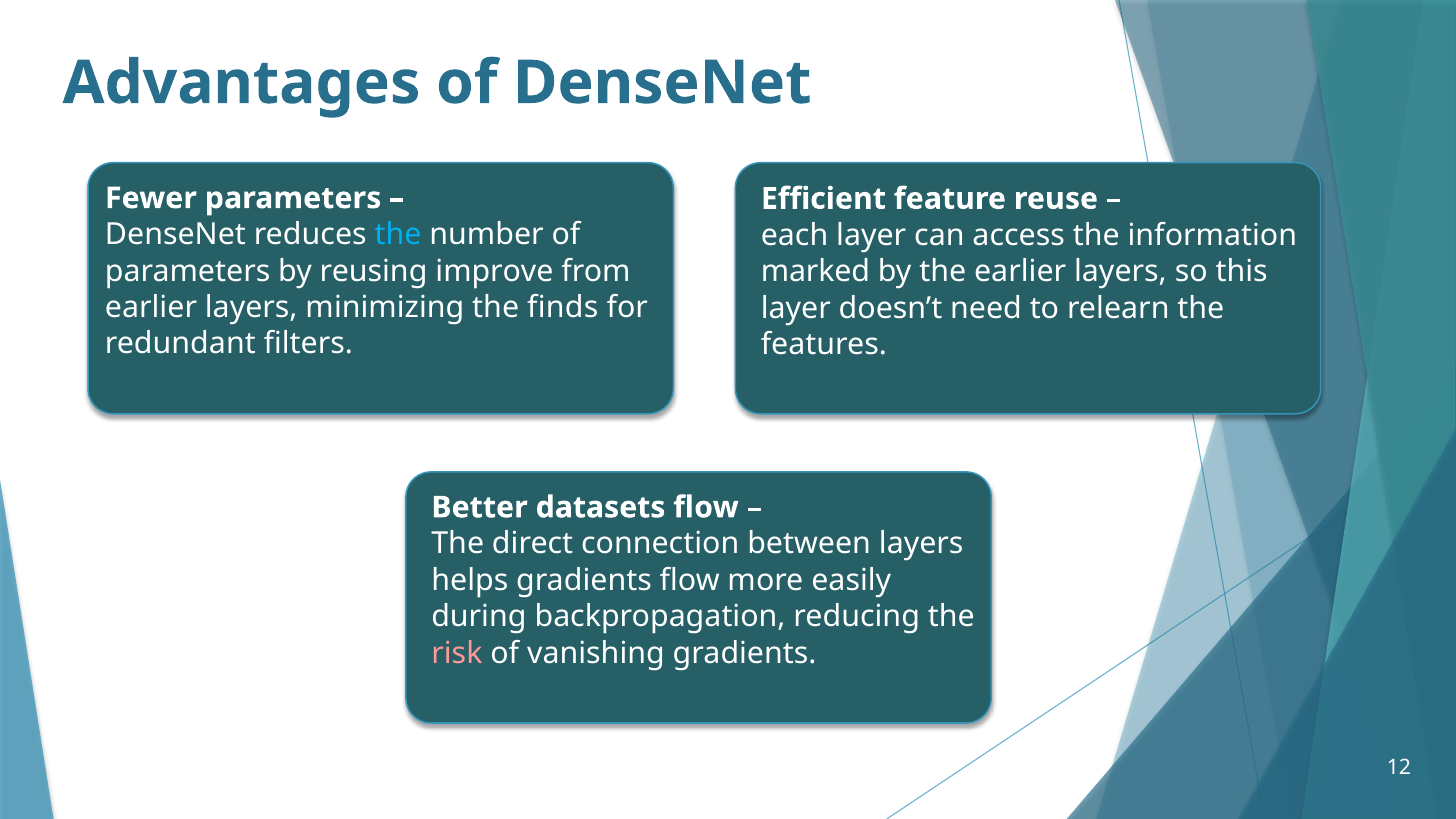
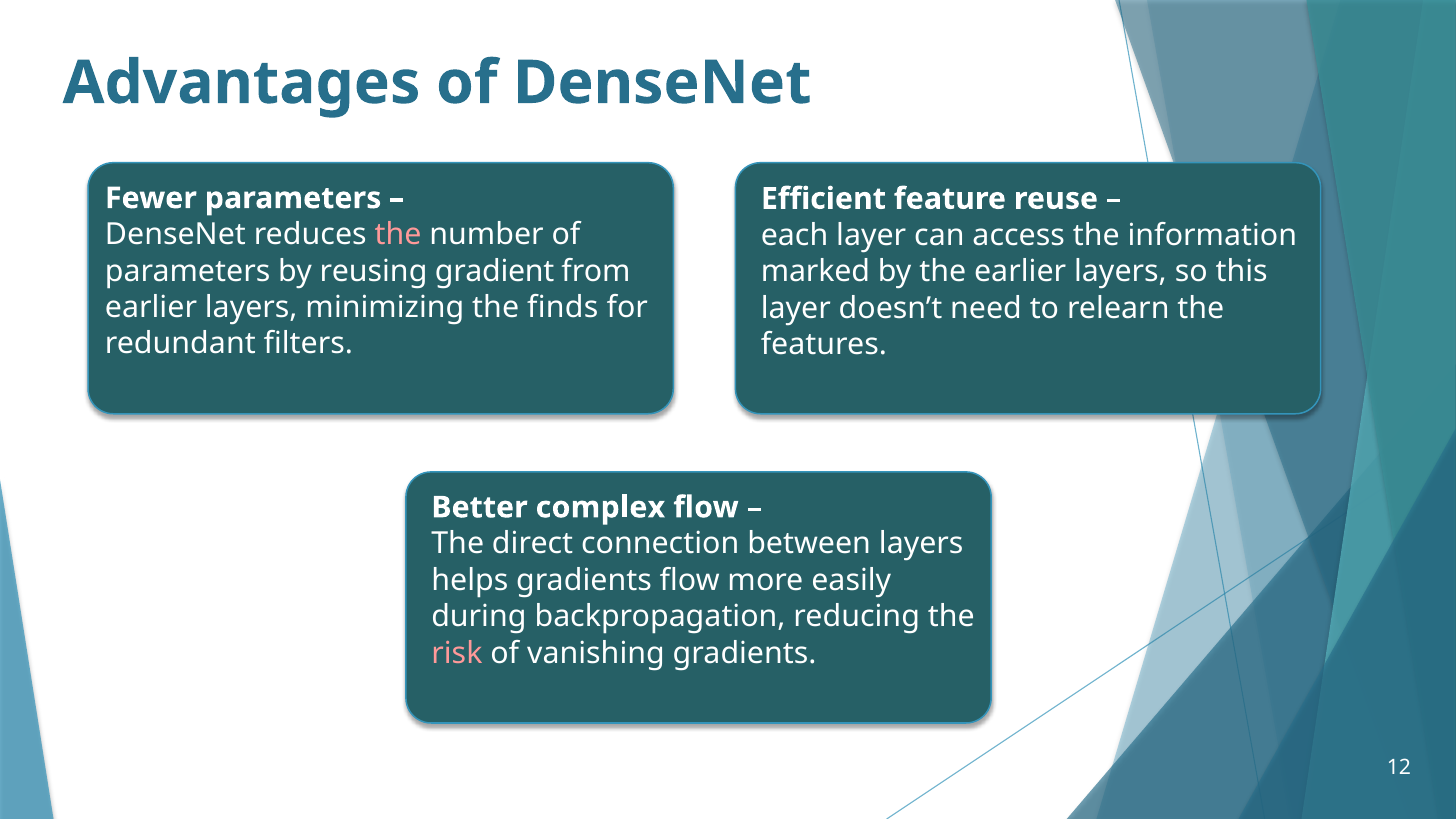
the at (398, 235) colour: light blue -> pink
improve: improve -> gradient
datasets: datasets -> complex
